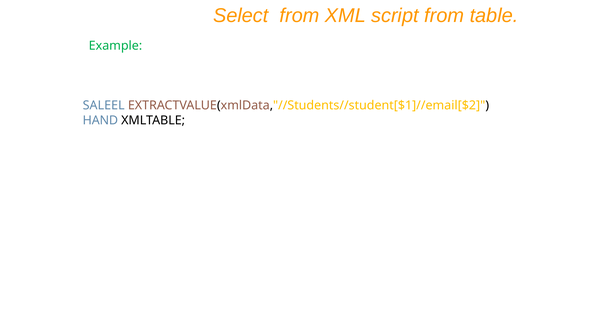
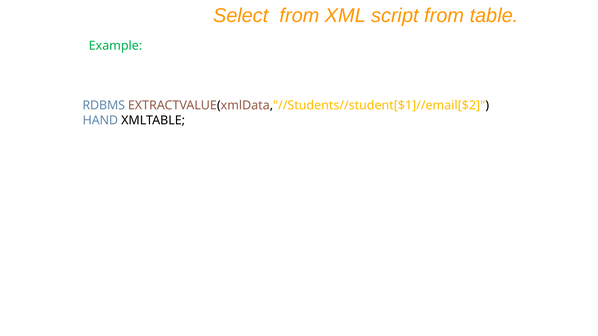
SALEEL: SALEEL -> RDBMS
